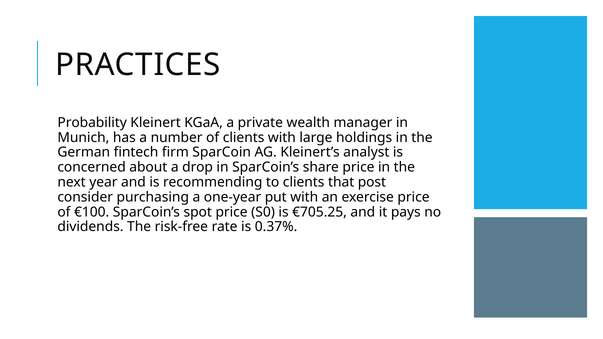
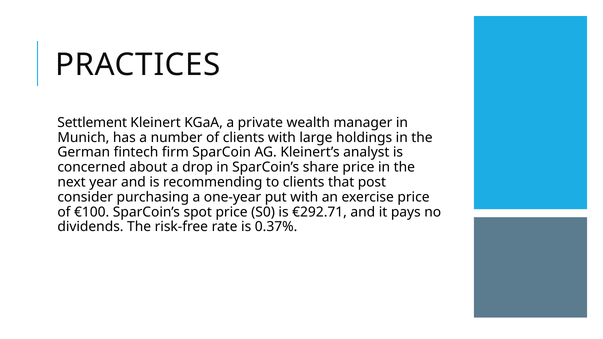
Probability: Probability -> Settlement
€705.25: €705.25 -> €292.71
